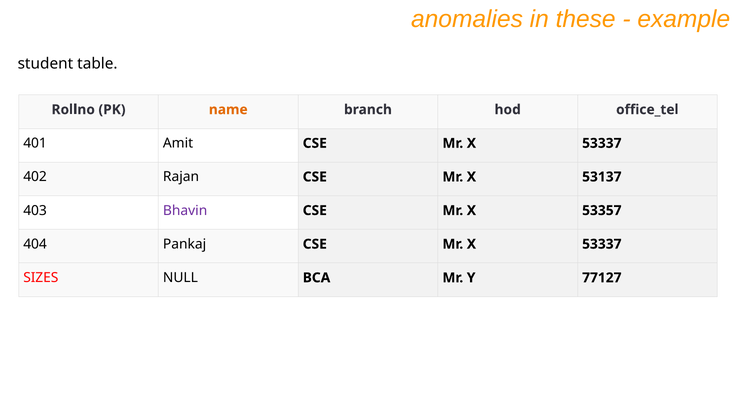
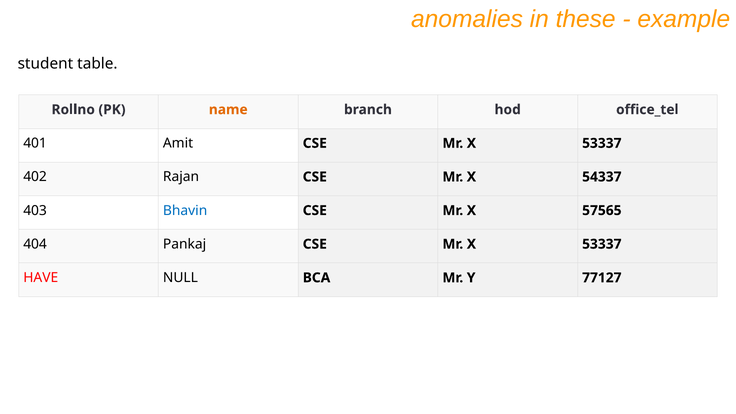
53137: 53137 -> 54337
Bhavin colour: purple -> blue
53357: 53357 -> 57565
SIZES: SIZES -> HAVE
